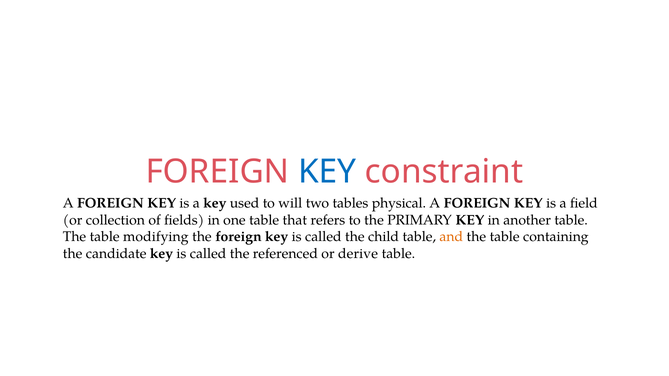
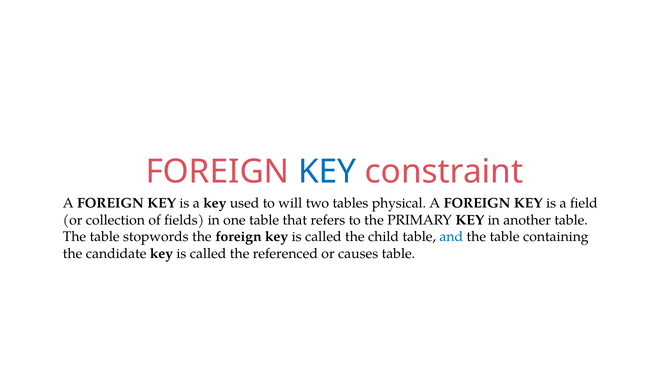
modifying: modifying -> stopwords
and colour: orange -> blue
derive: derive -> causes
